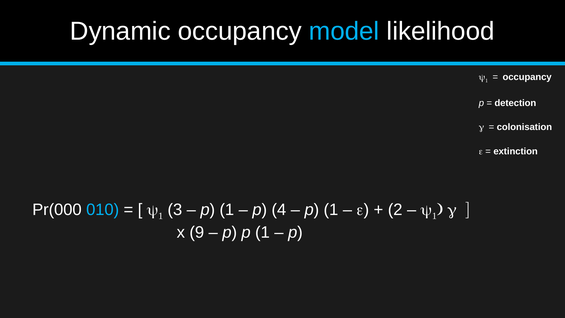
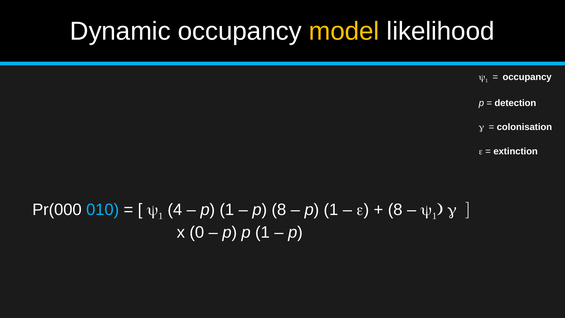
model colour: light blue -> yellow
3: 3 -> 4
p 4: 4 -> 8
2 at (395, 210): 2 -> 8
9: 9 -> 0
